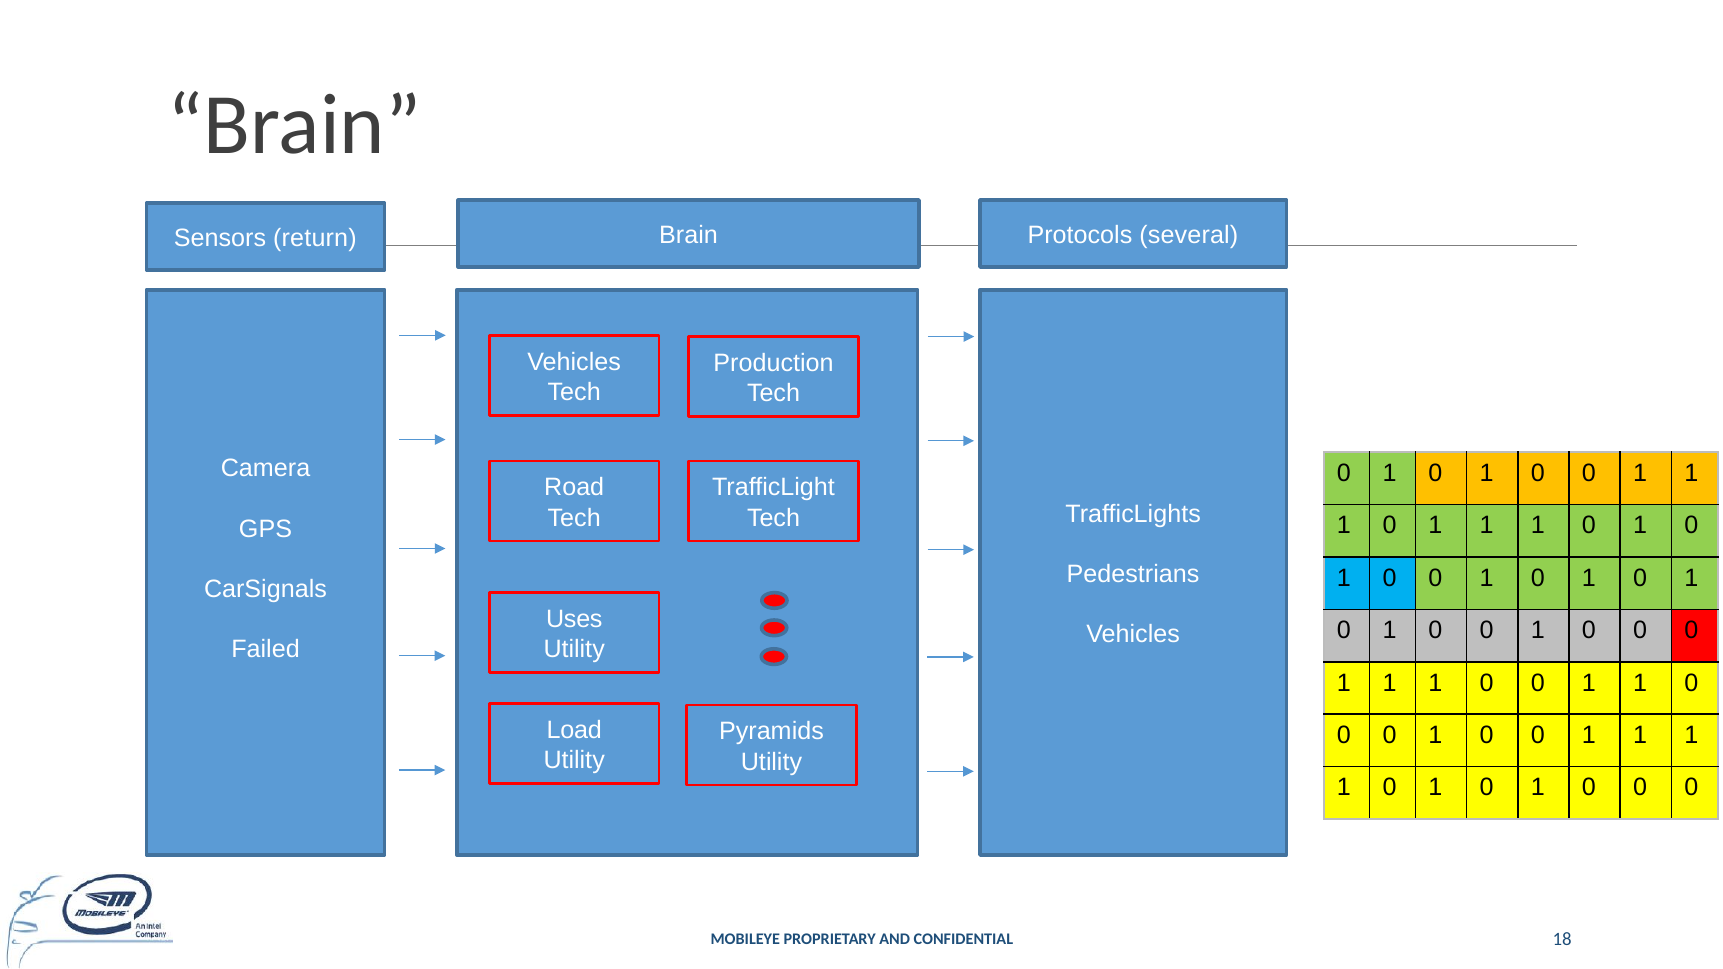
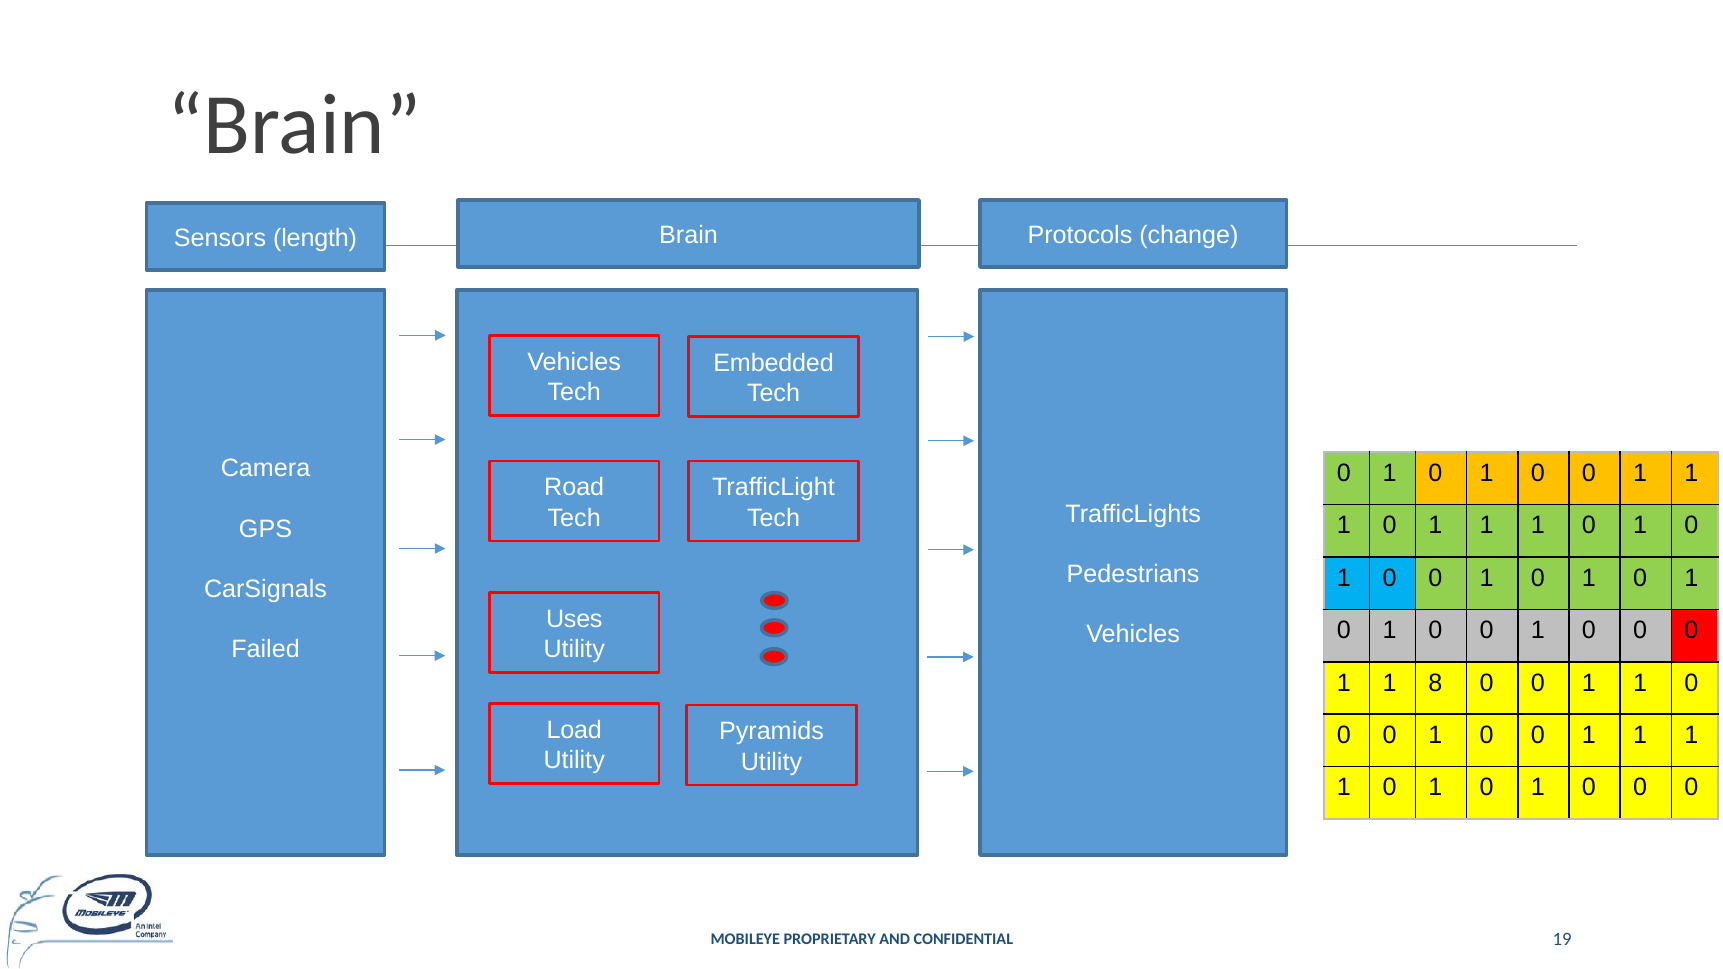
return: return -> length
several: several -> change
Production: Production -> Embedded
1 at (1435, 683): 1 -> 8
18: 18 -> 19
